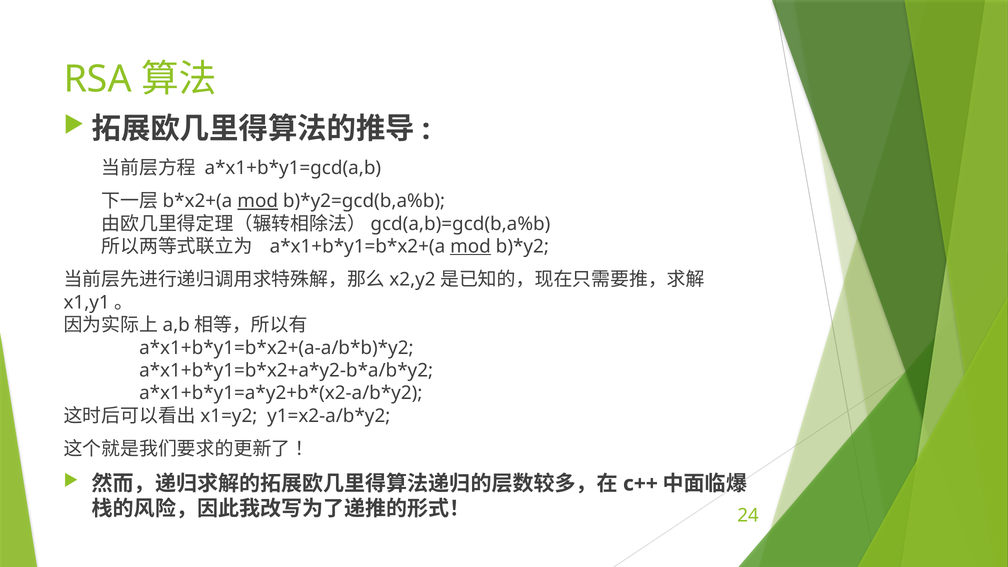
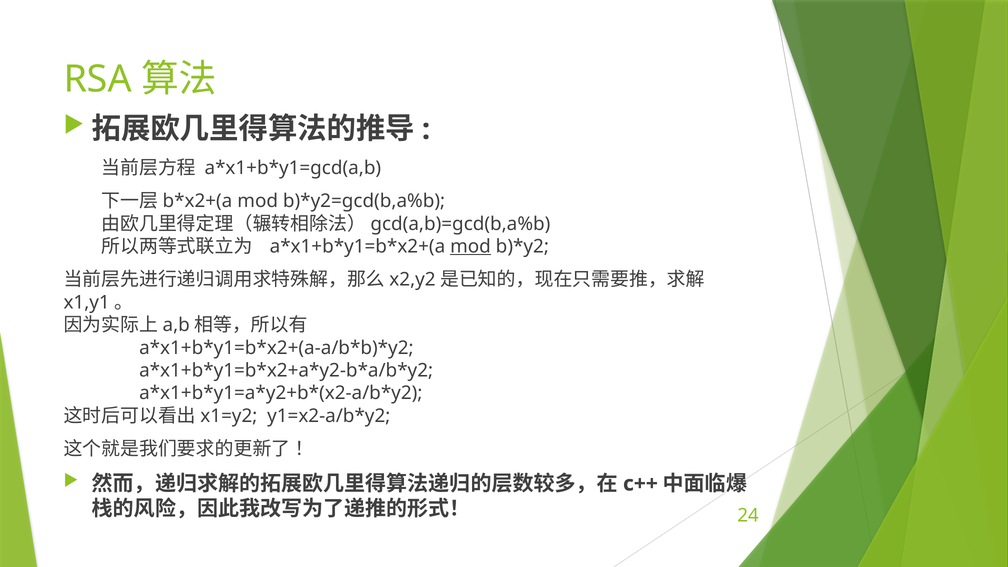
mod at (258, 201) underline: present -> none
